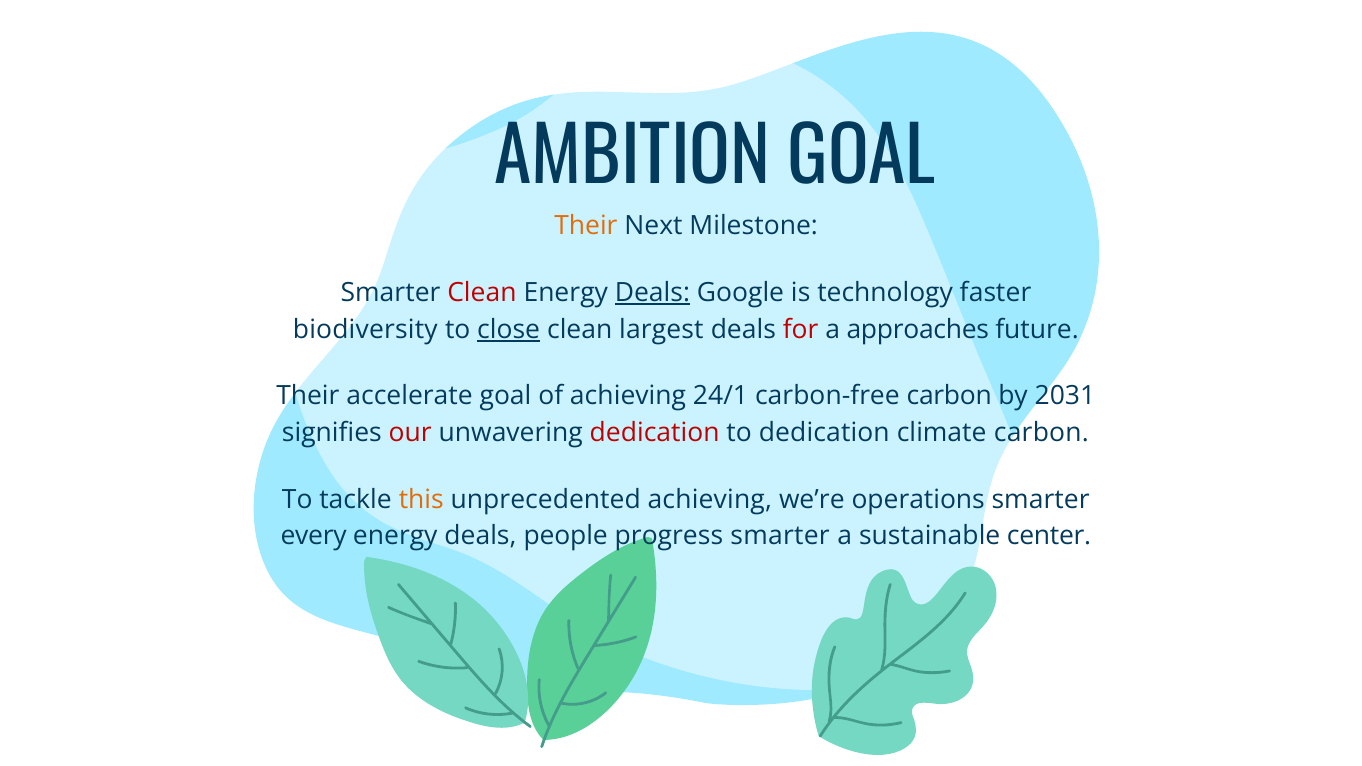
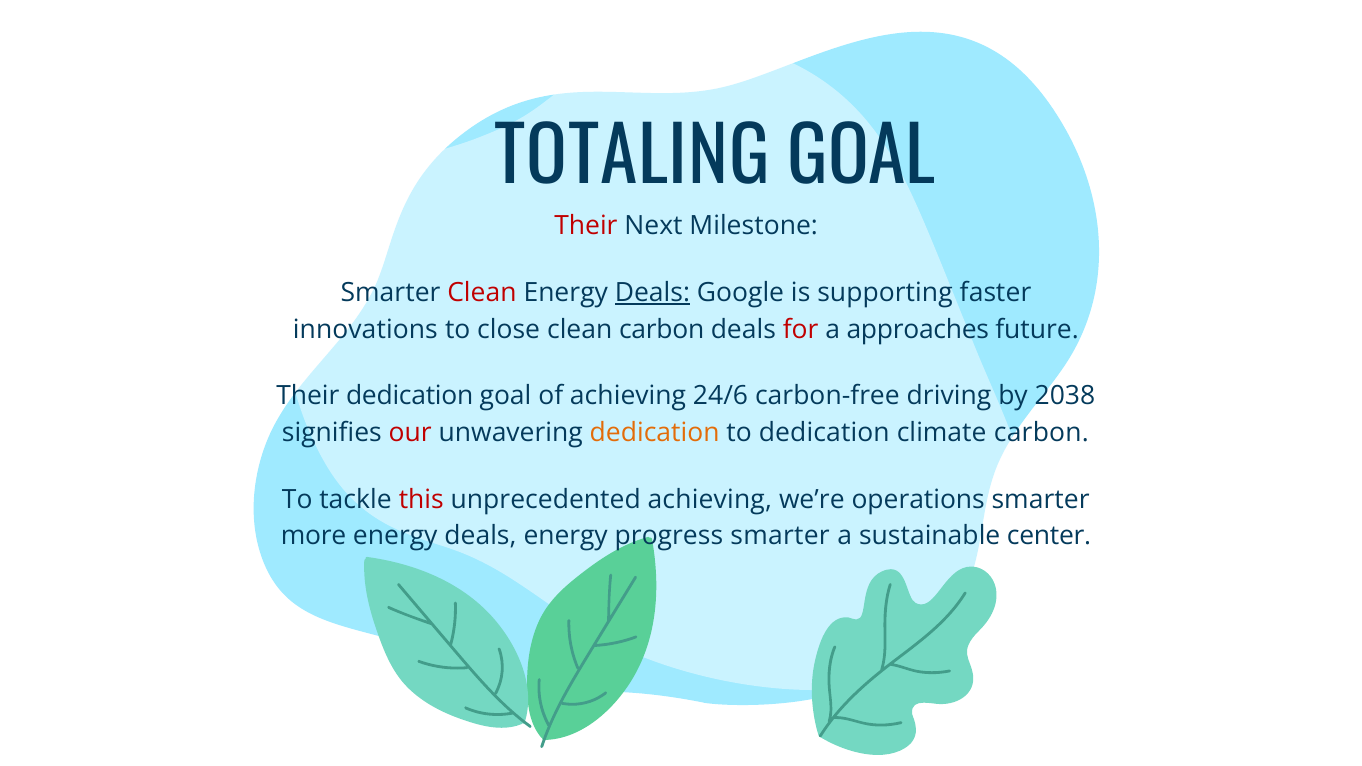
AMBITION: AMBITION -> TOTALING
Their at (586, 226) colour: orange -> red
technology: technology -> supporting
biodiversity: biodiversity -> innovations
close underline: present -> none
clean largest: largest -> carbon
Their accelerate: accelerate -> dedication
24/1: 24/1 -> 24/6
carbon-free carbon: carbon -> driving
2031: 2031 -> 2038
dedication at (655, 433) colour: red -> orange
this colour: orange -> red
every: every -> more
deals people: people -> energy
